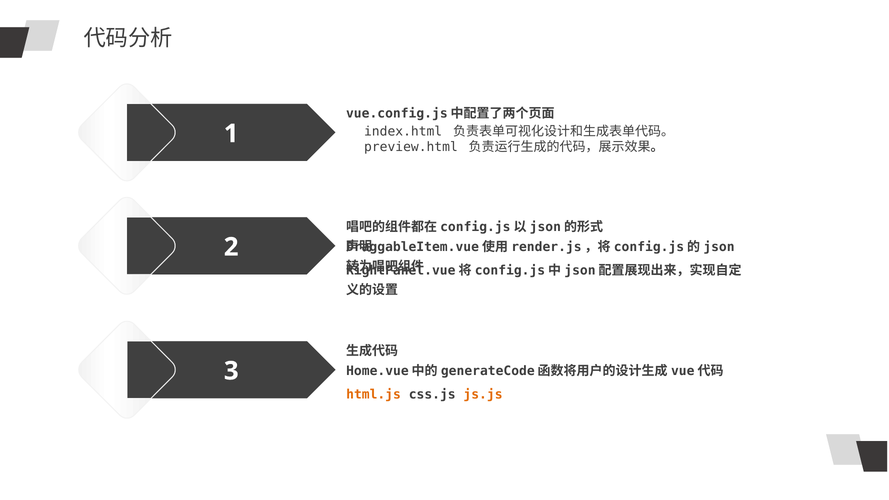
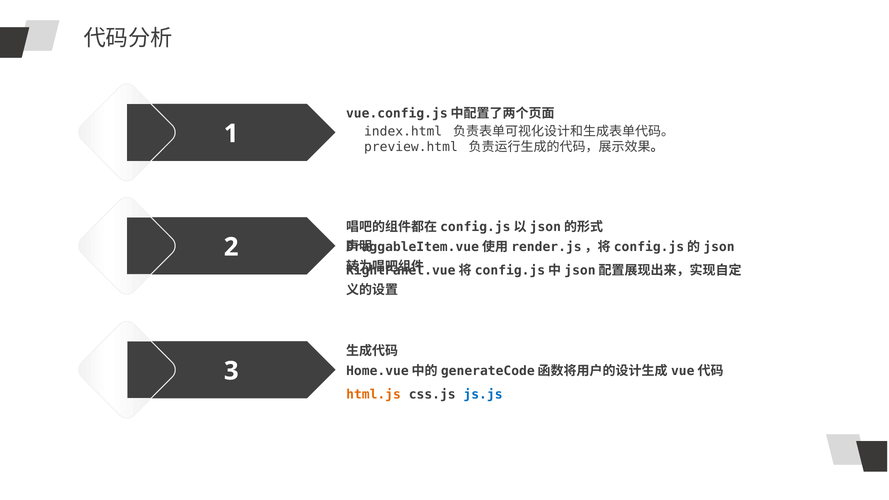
js.js colour: orange -> blue
